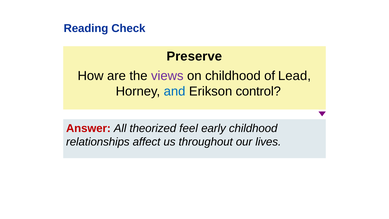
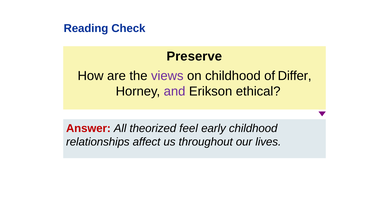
Lead: Lead -> Differ
and colour: blue -> purple
control: control -> ethical
